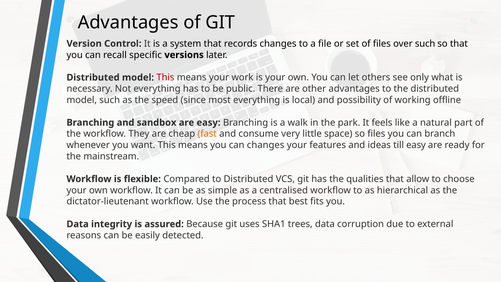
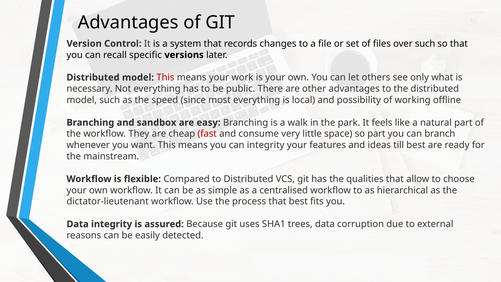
fast colour: orange -> red
so files: files -> part
can changes: changes -> integrity
till easy: easy -> best
